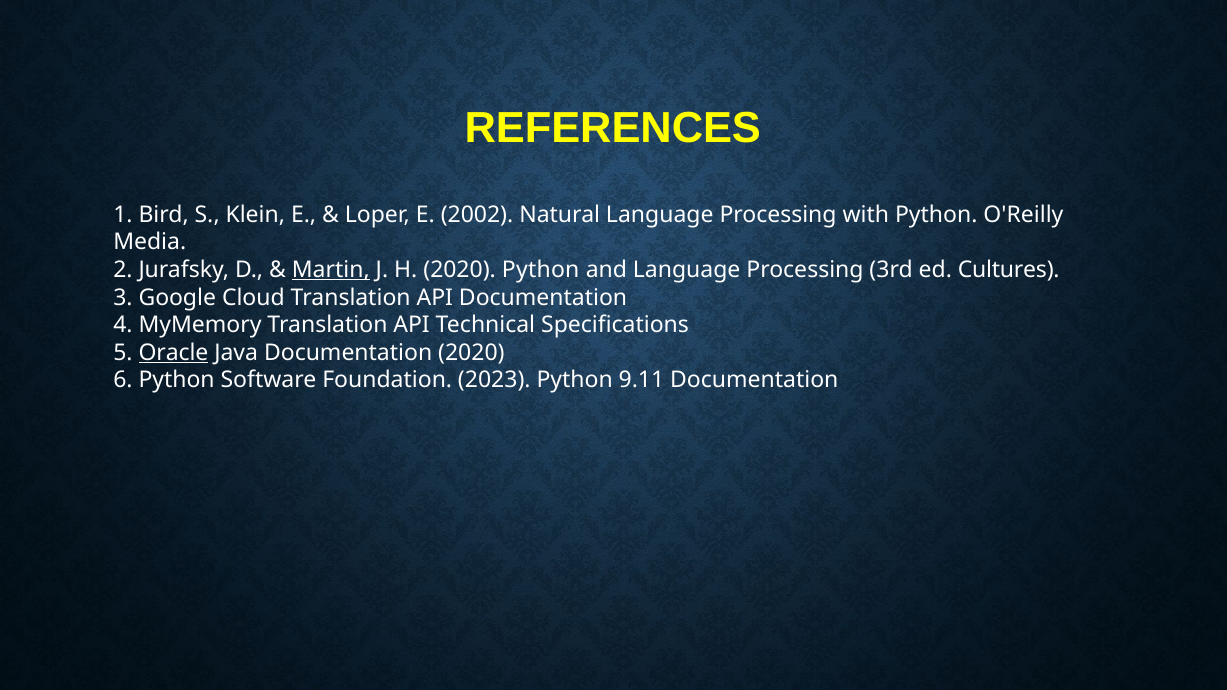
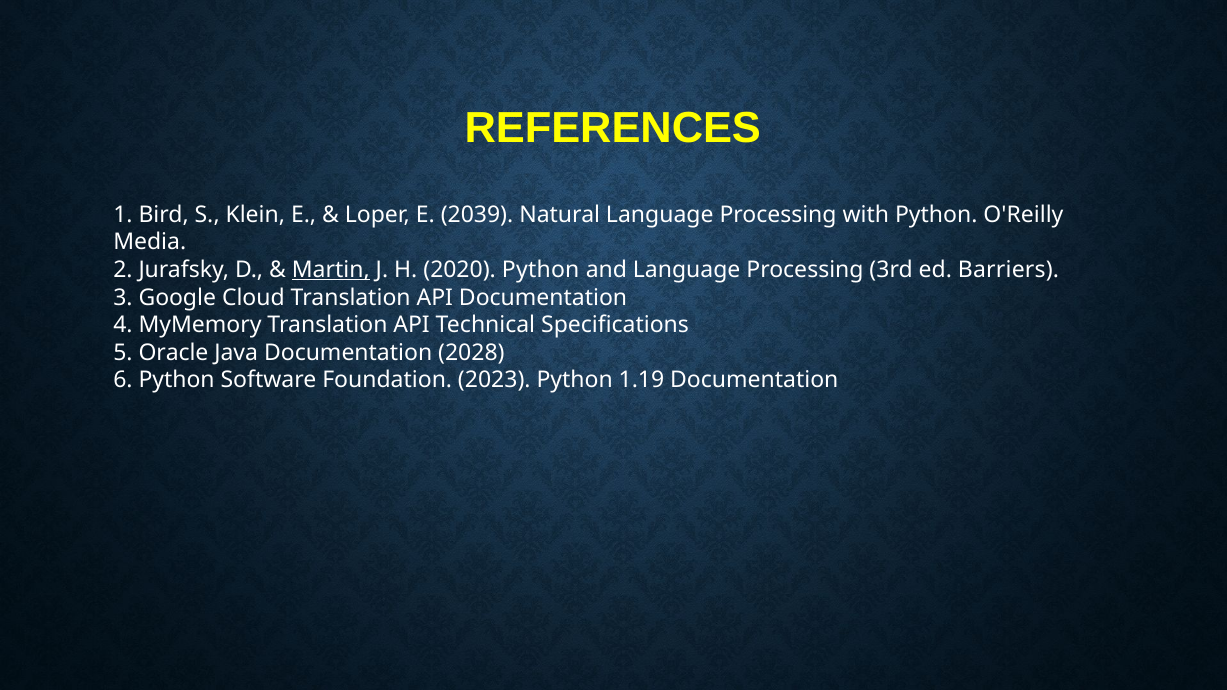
2002: 2002 -> 2039
Cultures: Cultures -> Barriers
Oracle underline: present -> none
Documentation 2020: 2020 -> 2028
9.11: 9.11 -> 1.19
